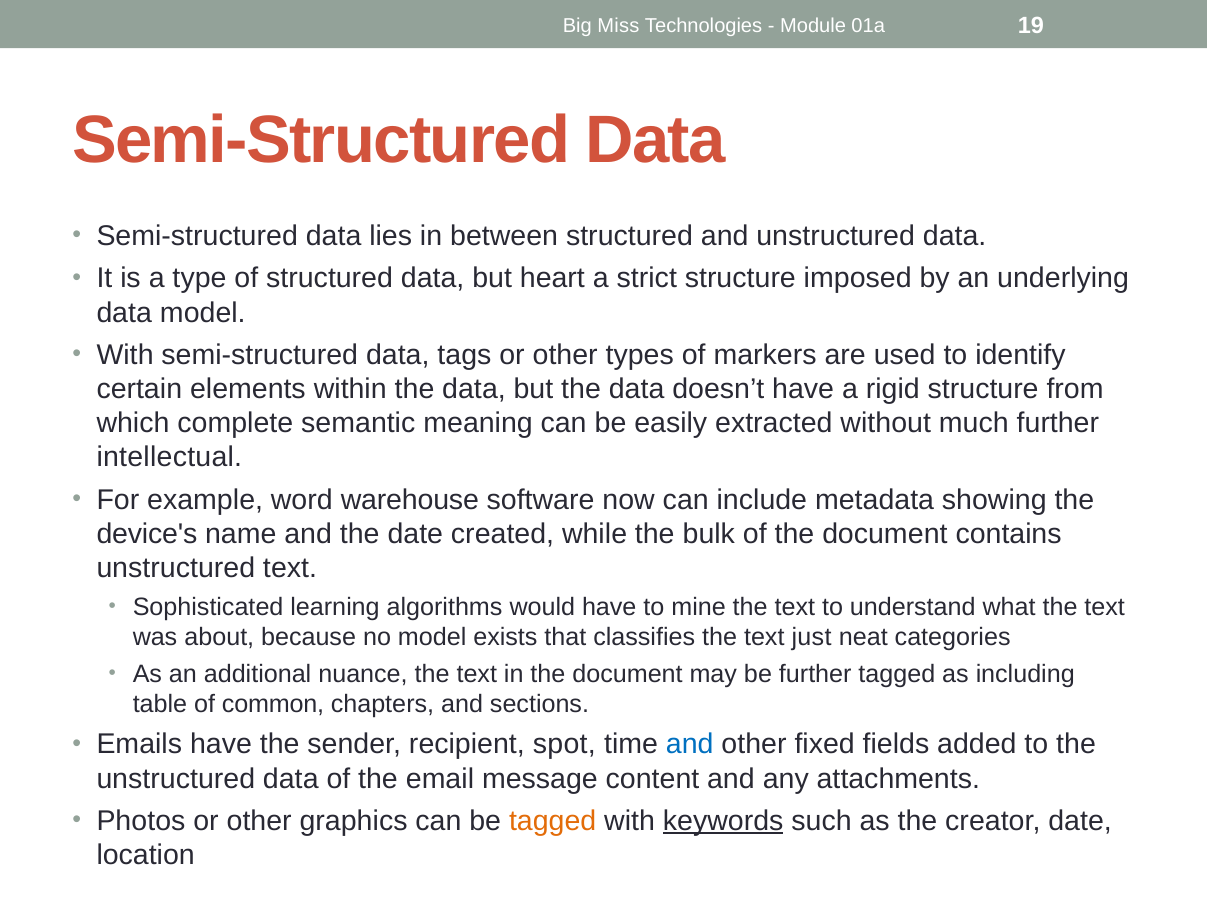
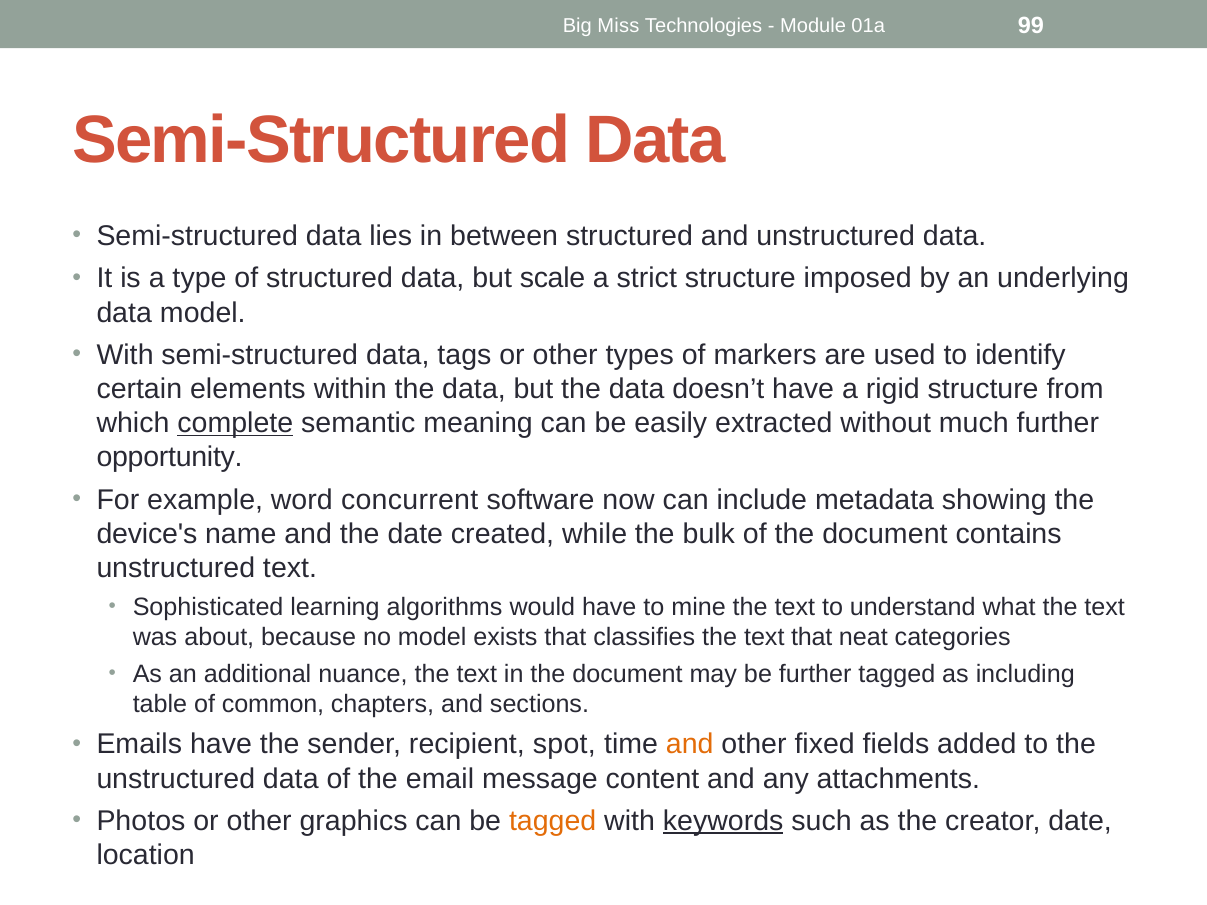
19: 19 -> 99
heart: heart -> scale
complete underline: none -> present
intellectual: intellectual -> opportunity
warehouse: warehouse -> concurrent
text just: just -> that
and at (690, 745) colour: blue -> orange
